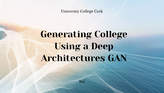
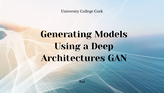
Generating College: College -> Models
